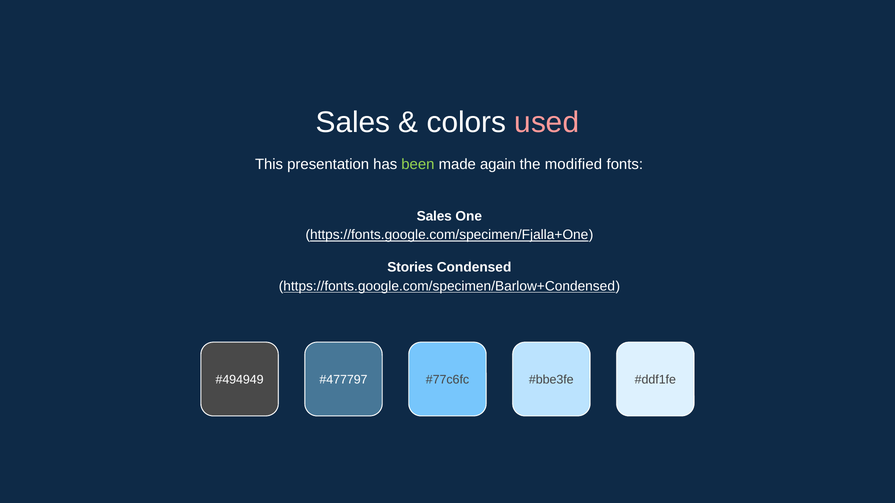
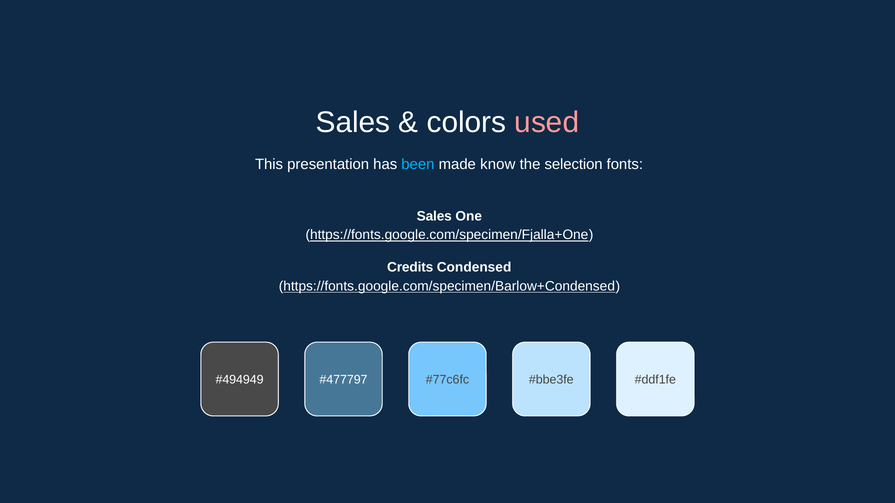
been colour: light green -> light blue
again: again -> know
modified: modified -> selection
Stories: Stories -> Credits
